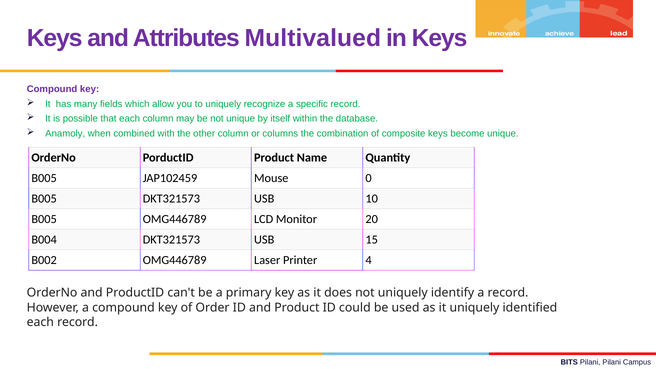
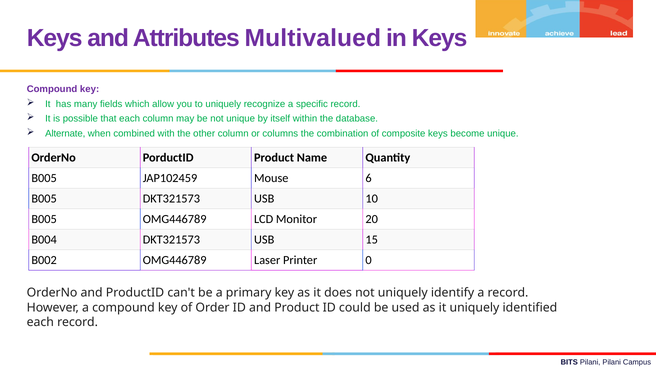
Anamoly: Anamoly -> Alternate
0: 0 -> 6
4: 4 -> 0
